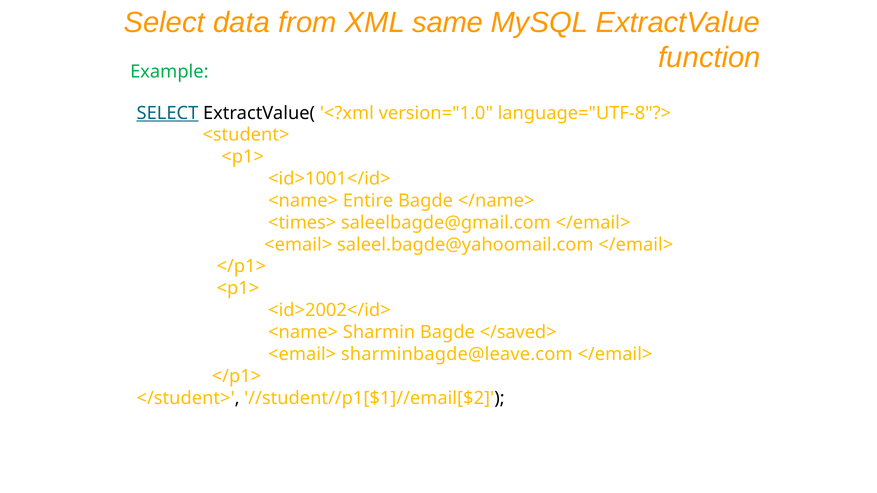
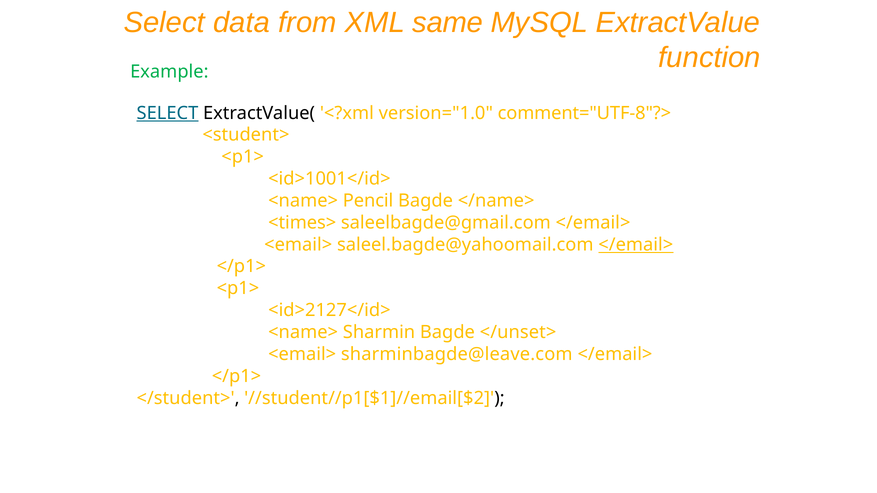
language="UTF-8"?>: language="UTF-8"?> -> comment="UTF-8"?>
Entire: Entire -> Pencil
</email> at (636, 245) underline: none -> present
<id>2002</id>: <id>2002</id> -> <id>2127</id>
</saved>: </saved> -> </unset>
